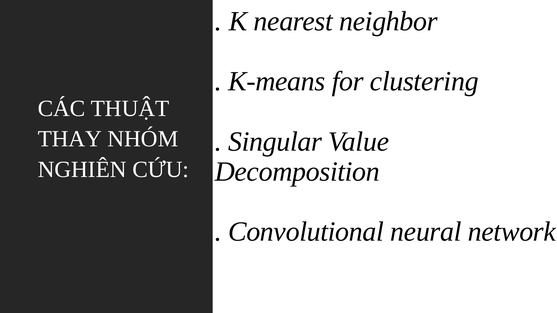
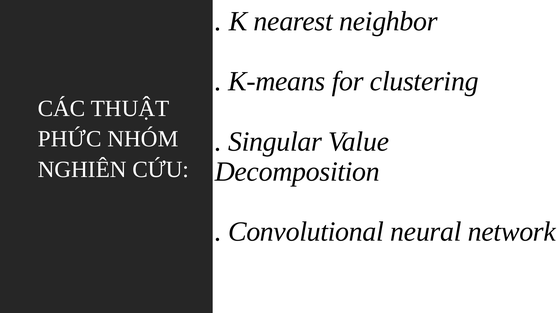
THAY: THAY -> PHỨC
